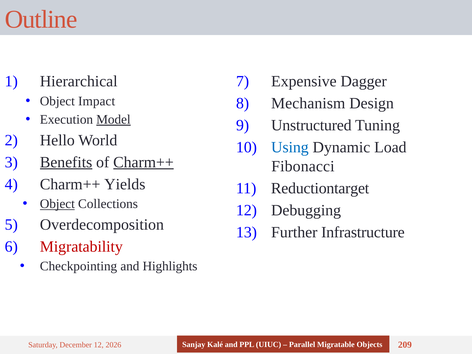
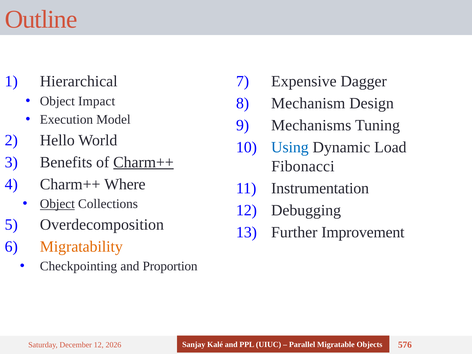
Model underline: present -> none
Unstructured: Unstructured -> Mechanisms
Benefits underline: present -> none
Yields: Yields -> Where
Reductiontarget: Reductiontarget -> Instrumentation
Infrastructure: Infrastructure -> Improvement
Migratability colour: red -> orange
Highlights: Highlights -> Proportion
209: 209 -> 576
